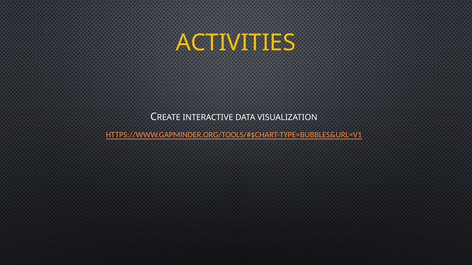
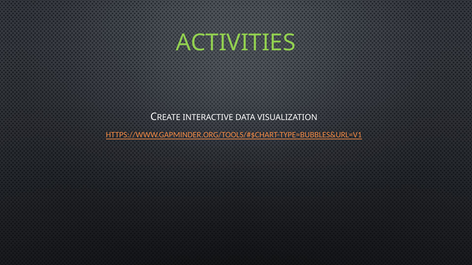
ACTIVITIES colour: yellow -> light green
